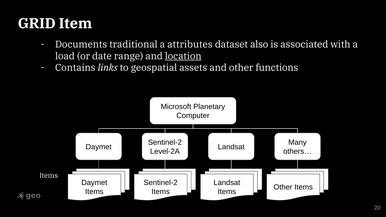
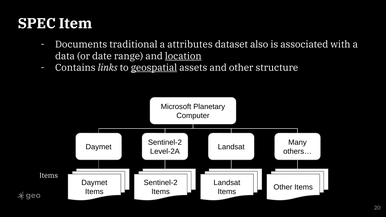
GRID: GRID -> SPEC
load: load -> data
geospatial underline: none -> present
functions: functions -> structure
